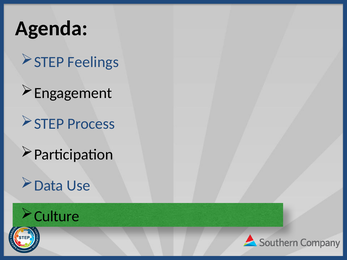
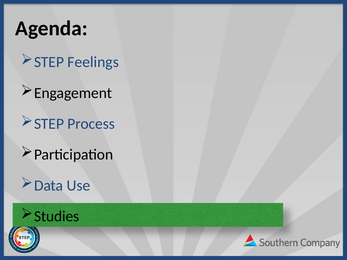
Culture: Culture -> Studies
